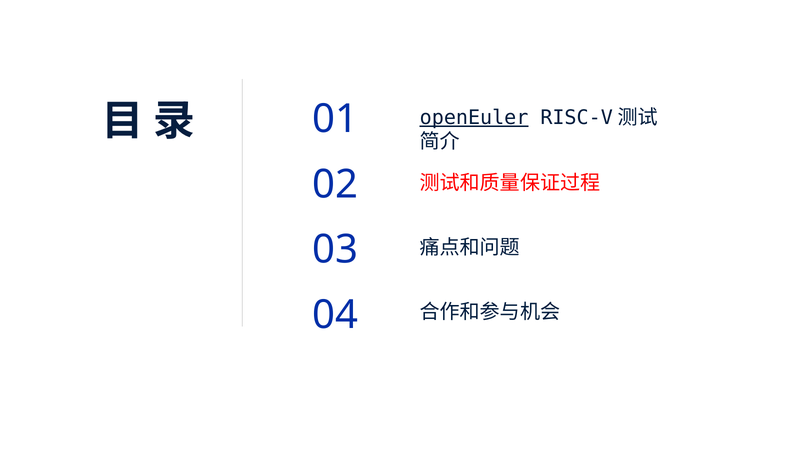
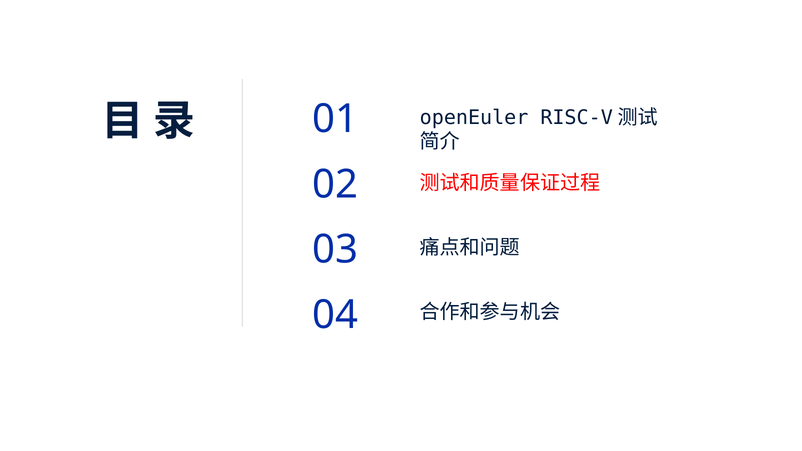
openEuler underline: present -> none
